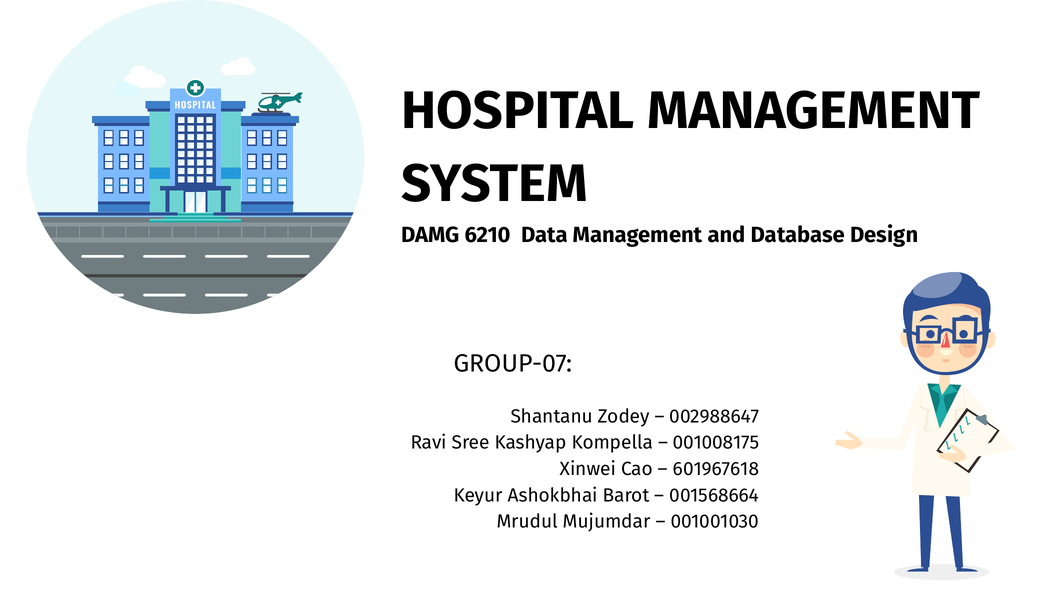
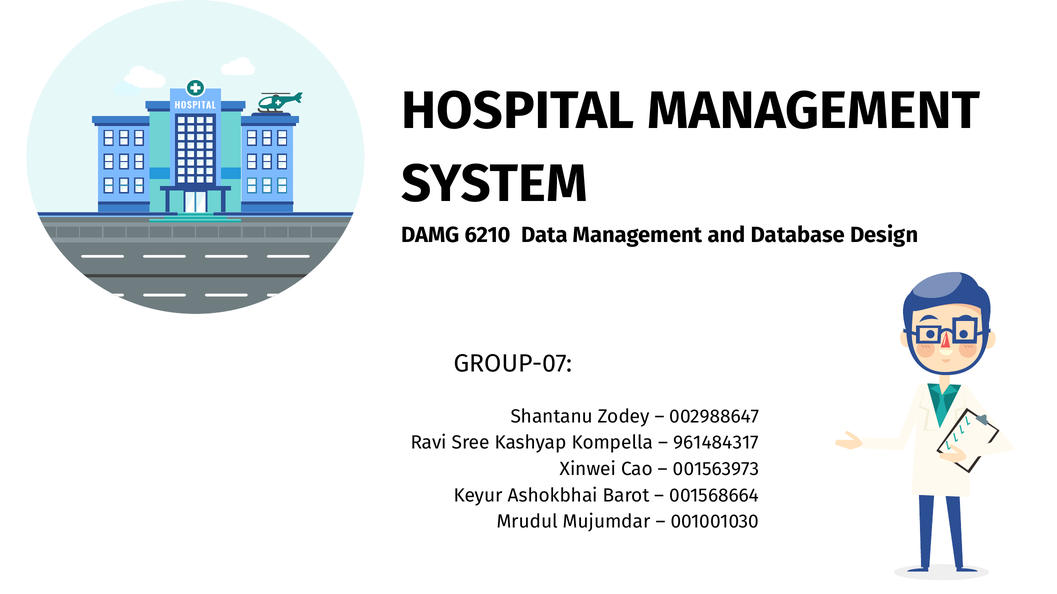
001008175: 001008175 -> 961484317
601967618: 601967618 -> 001563973
